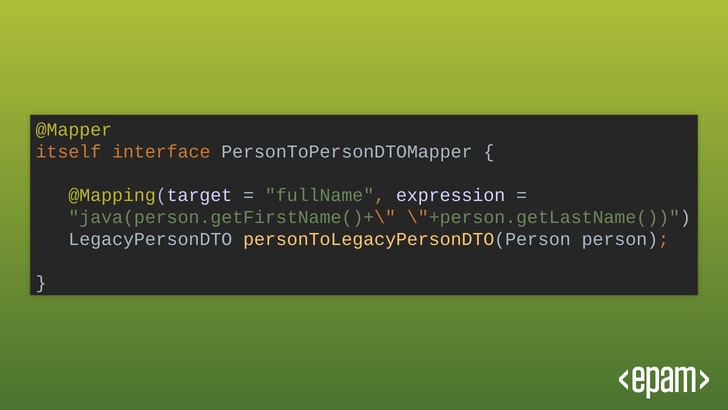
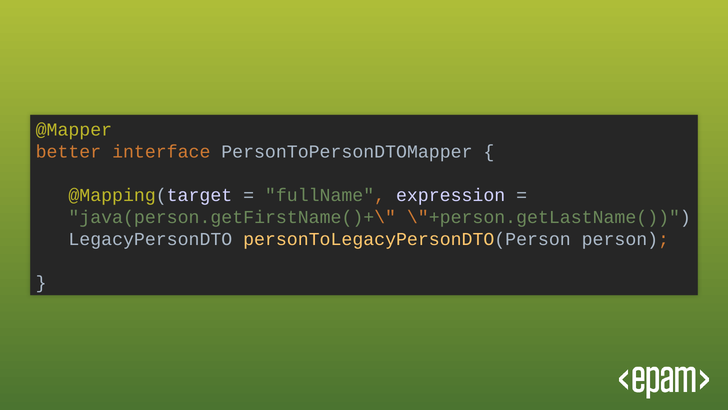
itself: itself -> better
